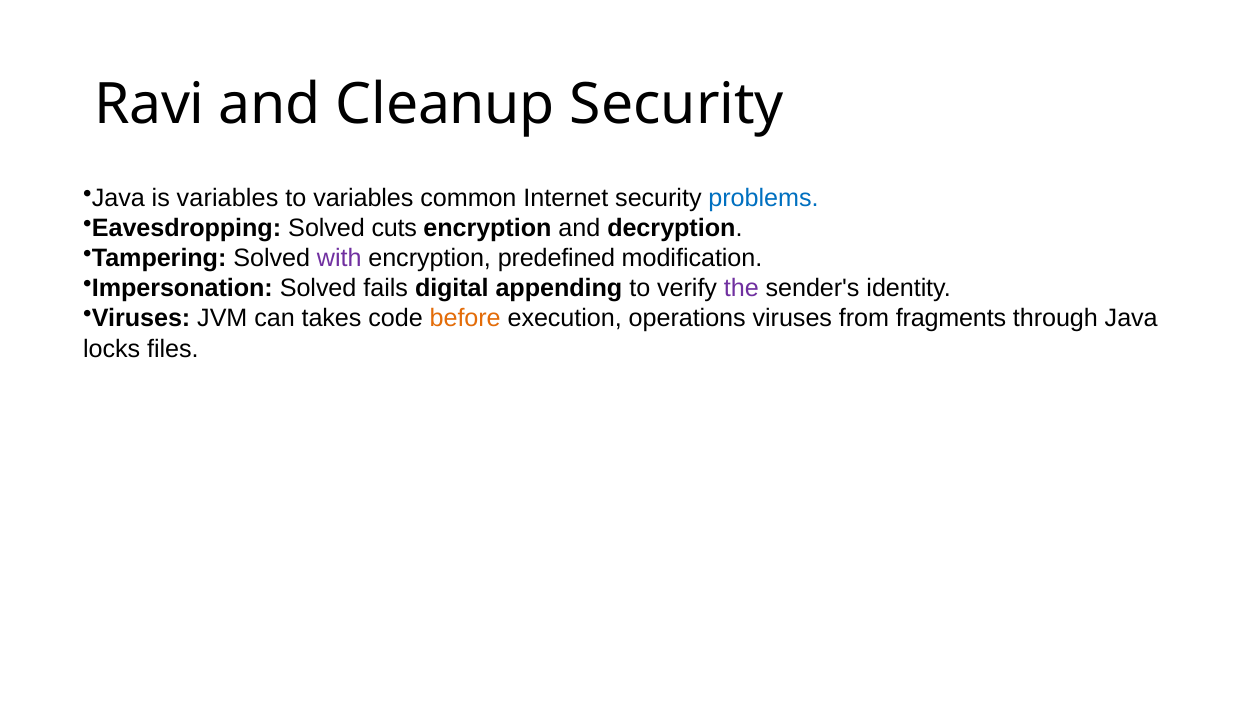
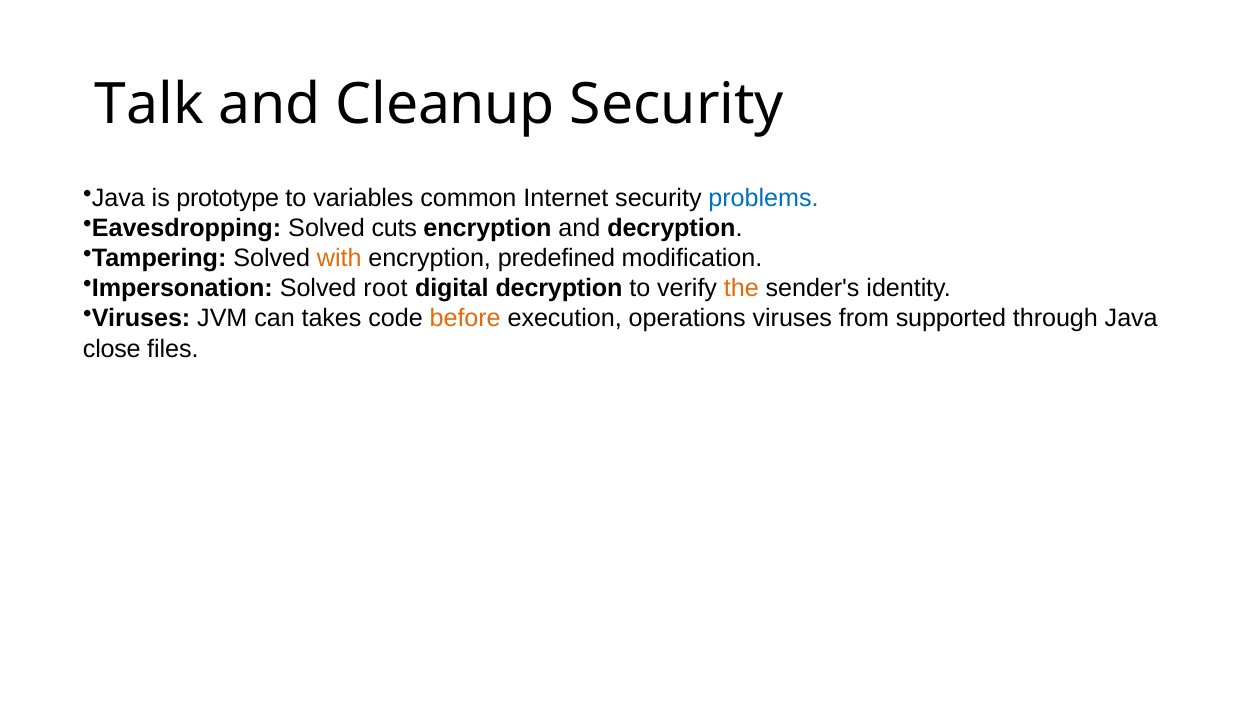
Ravi: Ravi -> Talk
is variables: variables -> prototype
with colour: purple -> orange
fails: fails -> root
digital appending: appending -> decryption
the colour: purple -> orange
fragments: fragments -> supported
locks: locks -> close
